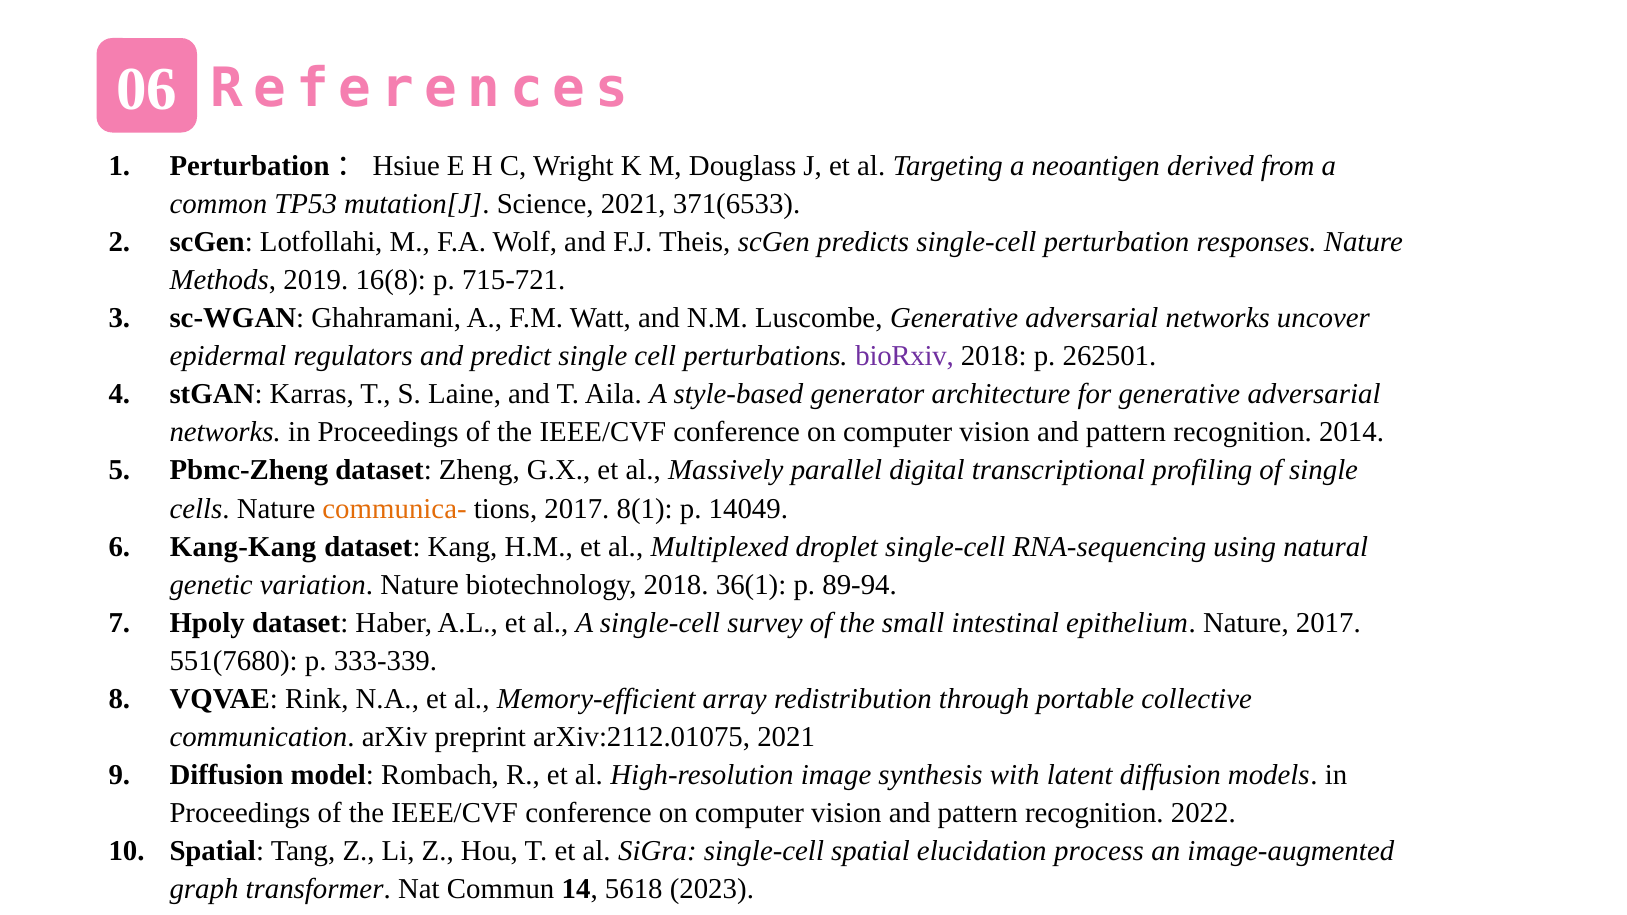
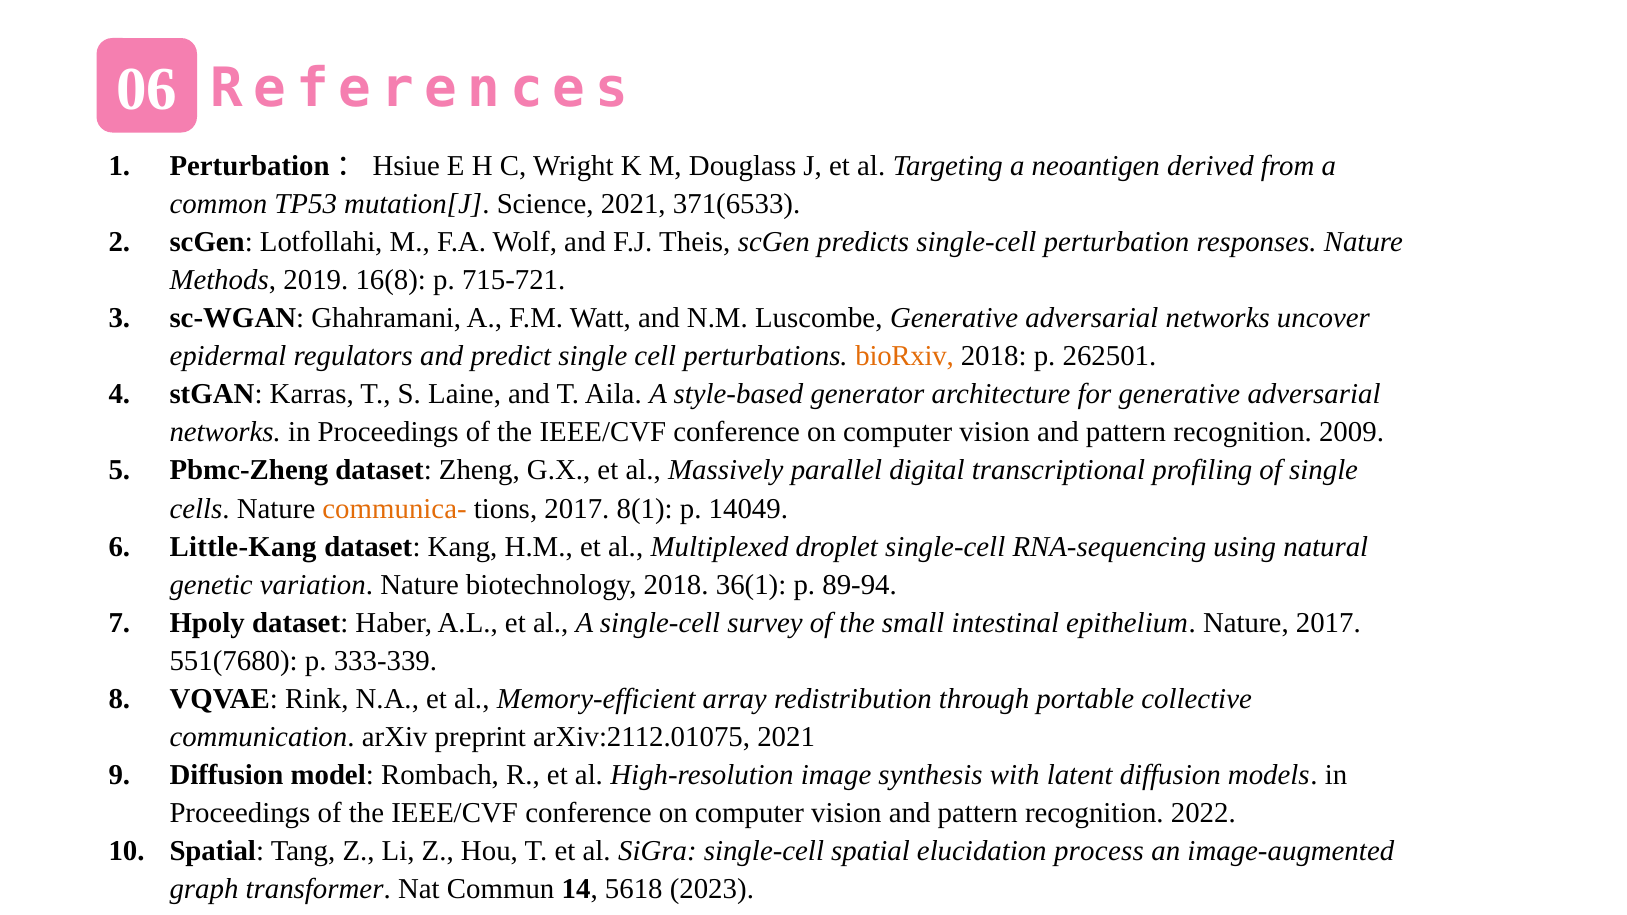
bioRxiv colour: purple -> orange
2014: 2014 -> 2009
Kang-Kang: Kang-Kang -> Little-Kang
